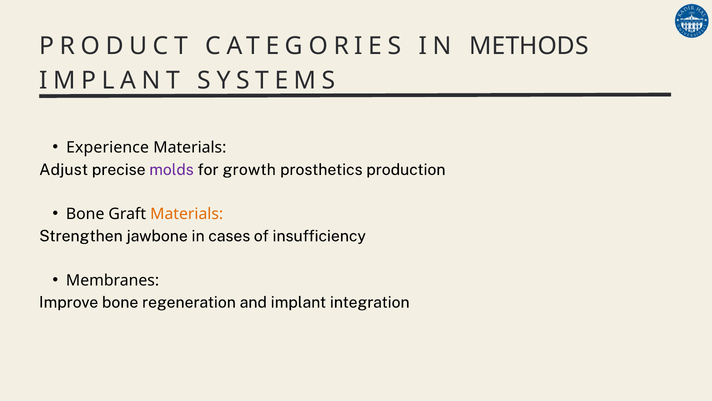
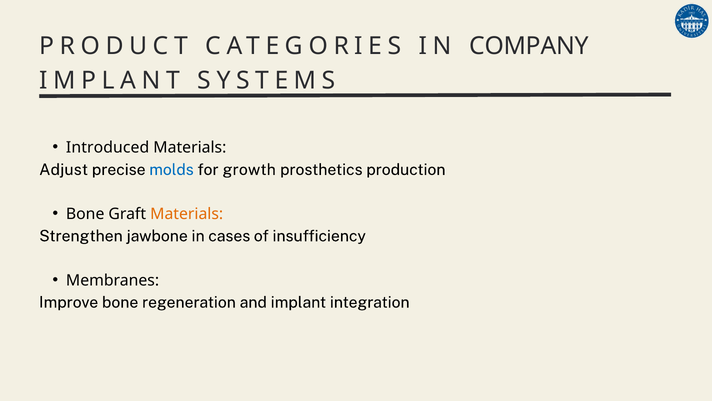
METHODS: METHODS -> COMPANY
Experience: Experience -> Introduced
molds colour: purple -> blue
